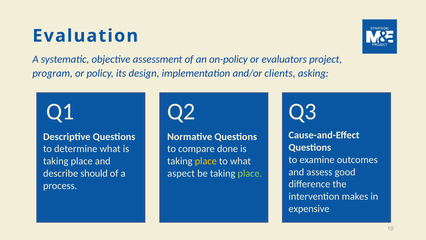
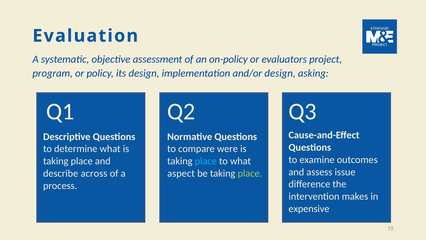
and/or clients: clients -> design
done: done -> were
place at (206, 161) colour: yellow -> light blue
good: good -> issue
should: should -> across
